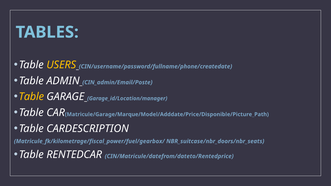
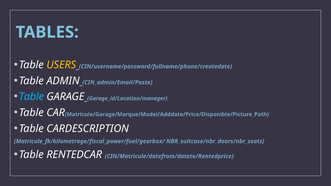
Table at (31, 97) colour: yellow -> light blue
